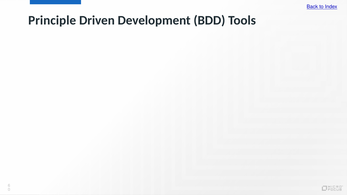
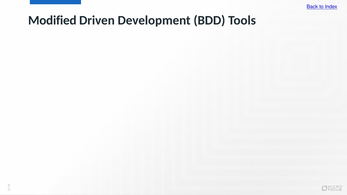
Principle: Principle -> Modified
